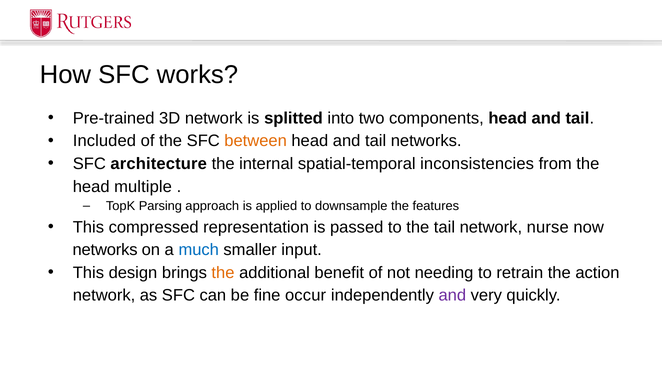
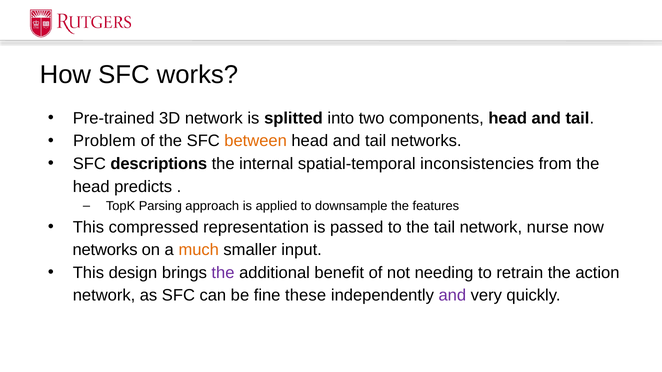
Included: Included -> Problem
architecture: architecture -> descriptions
multiple: multiple -> predicts
much colour: blue -> orange
the at (223, 273) colour: orange -> purple
occur: occur -> these
